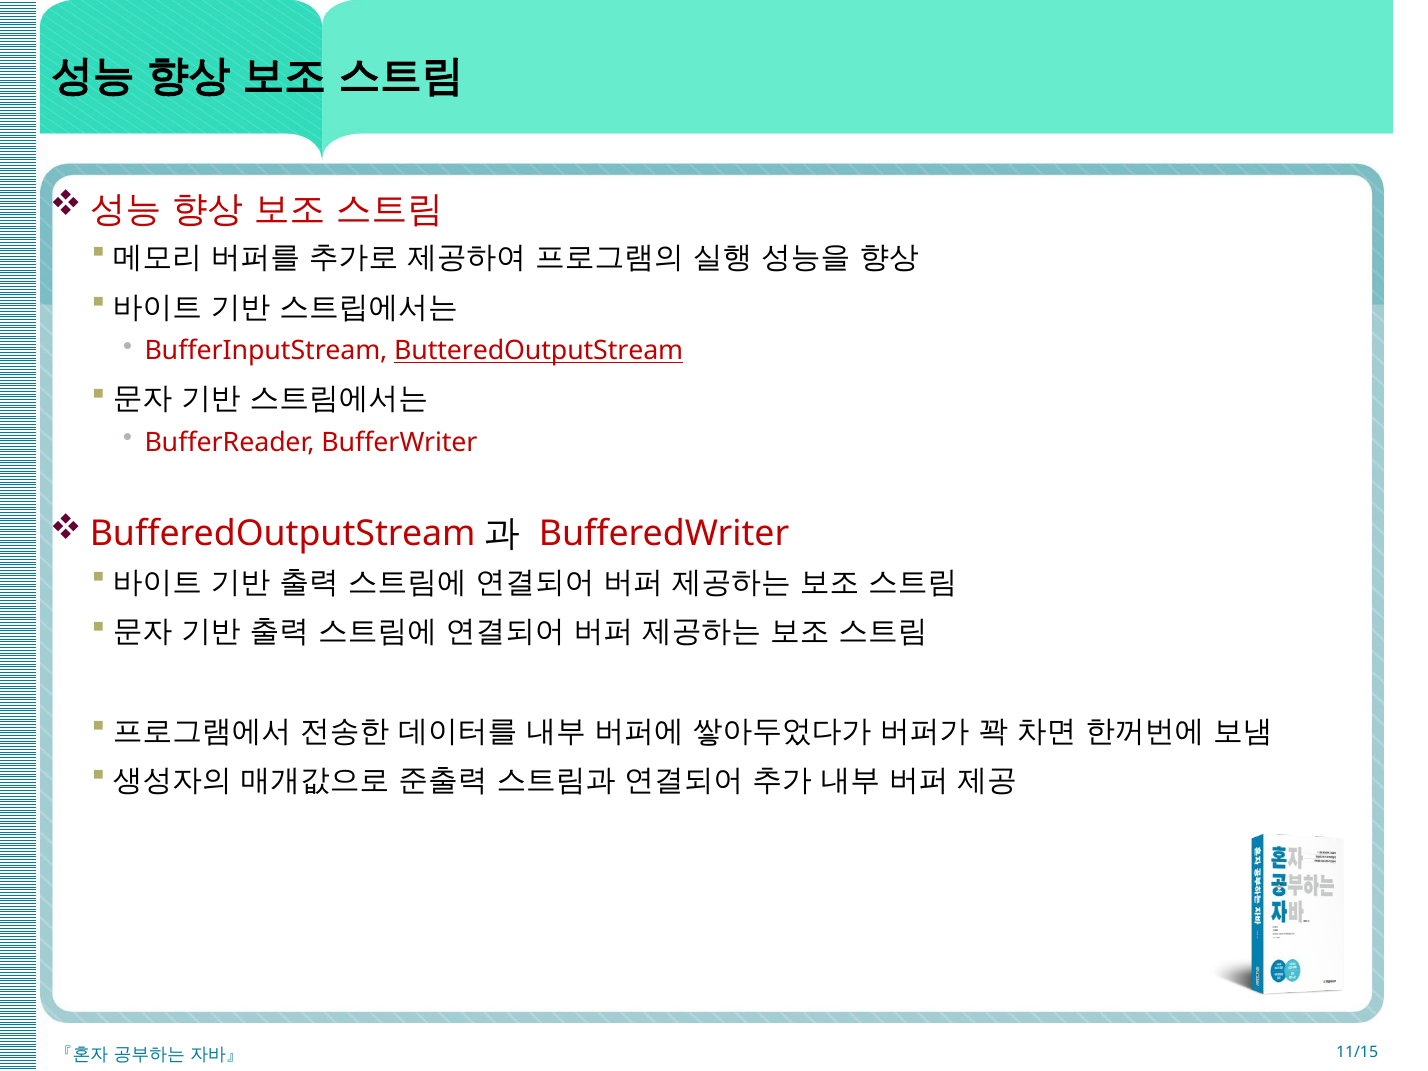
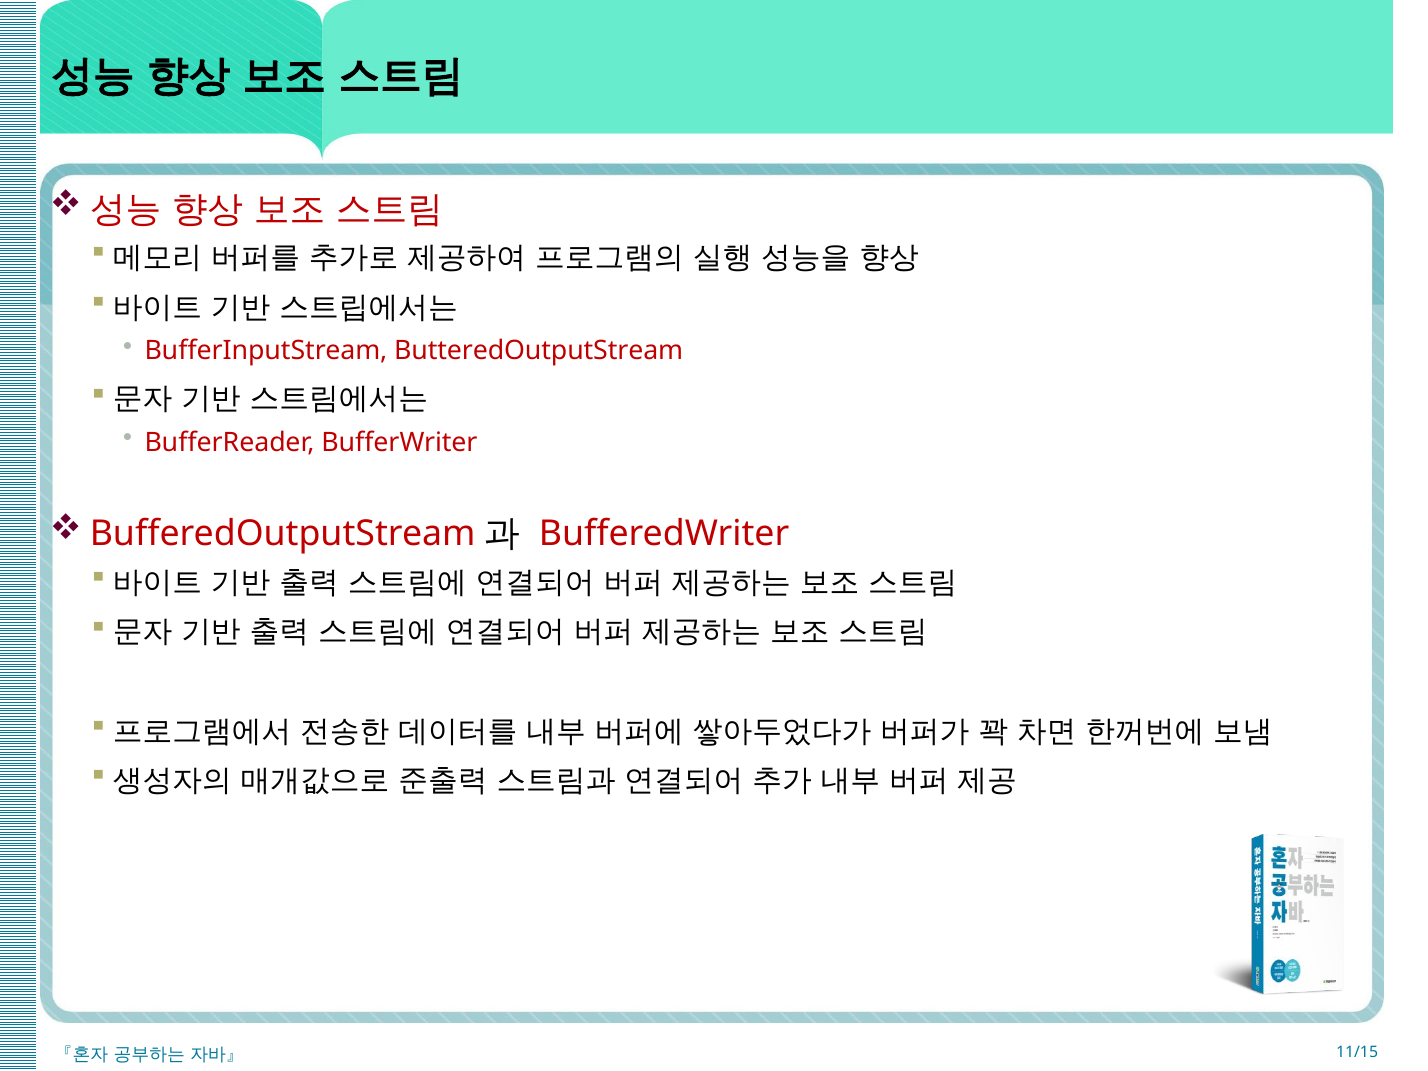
ButteredOutputStream underline: present -> none
